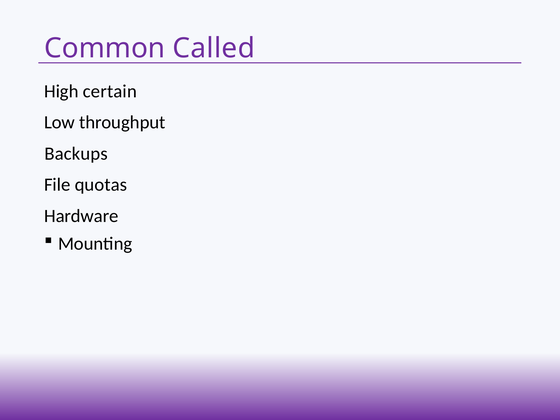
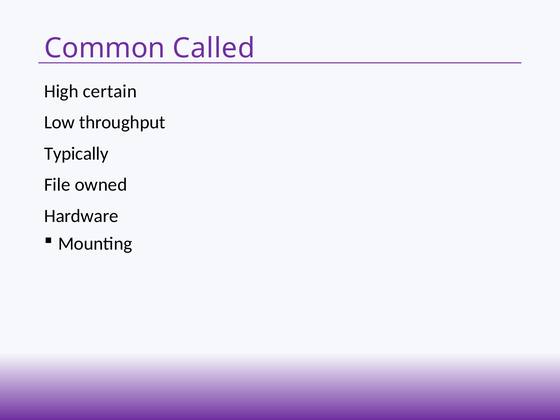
Backups: Backups -> Typically
quotas: quotas -> owned
